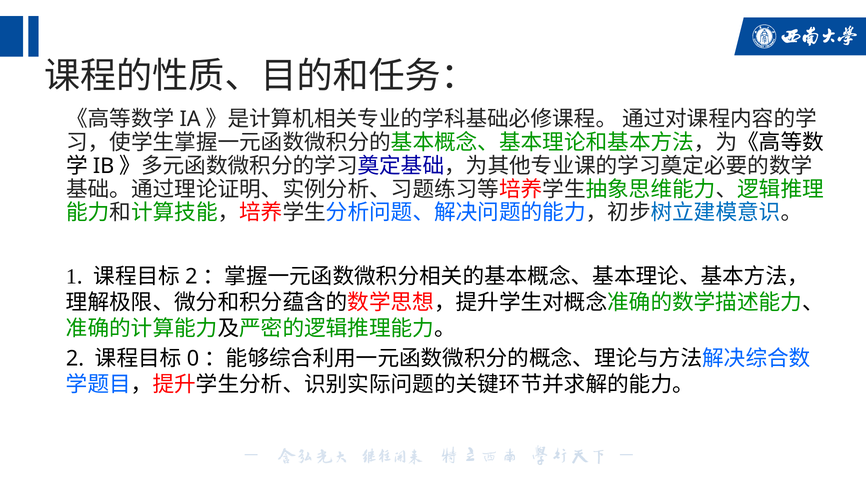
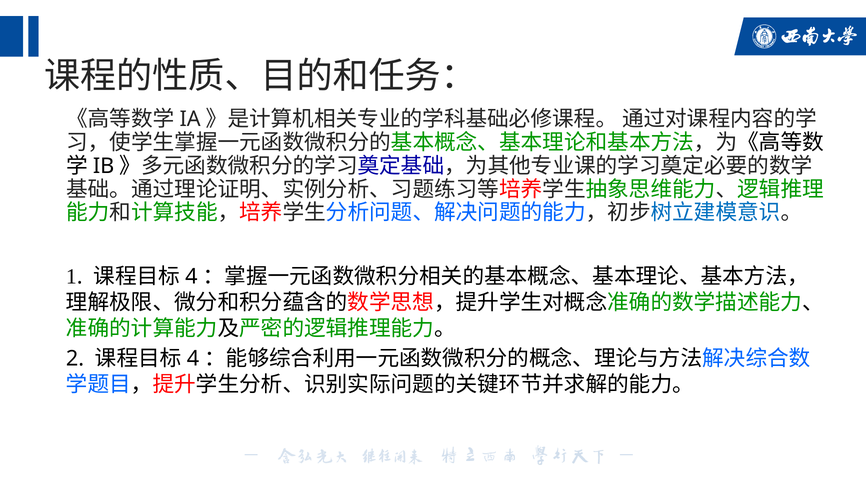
2 at (191, 277): 2 -> 4
0 at (193, 359): 0 -> 4
